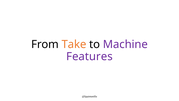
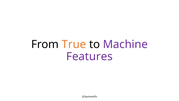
Take: Take -> True
